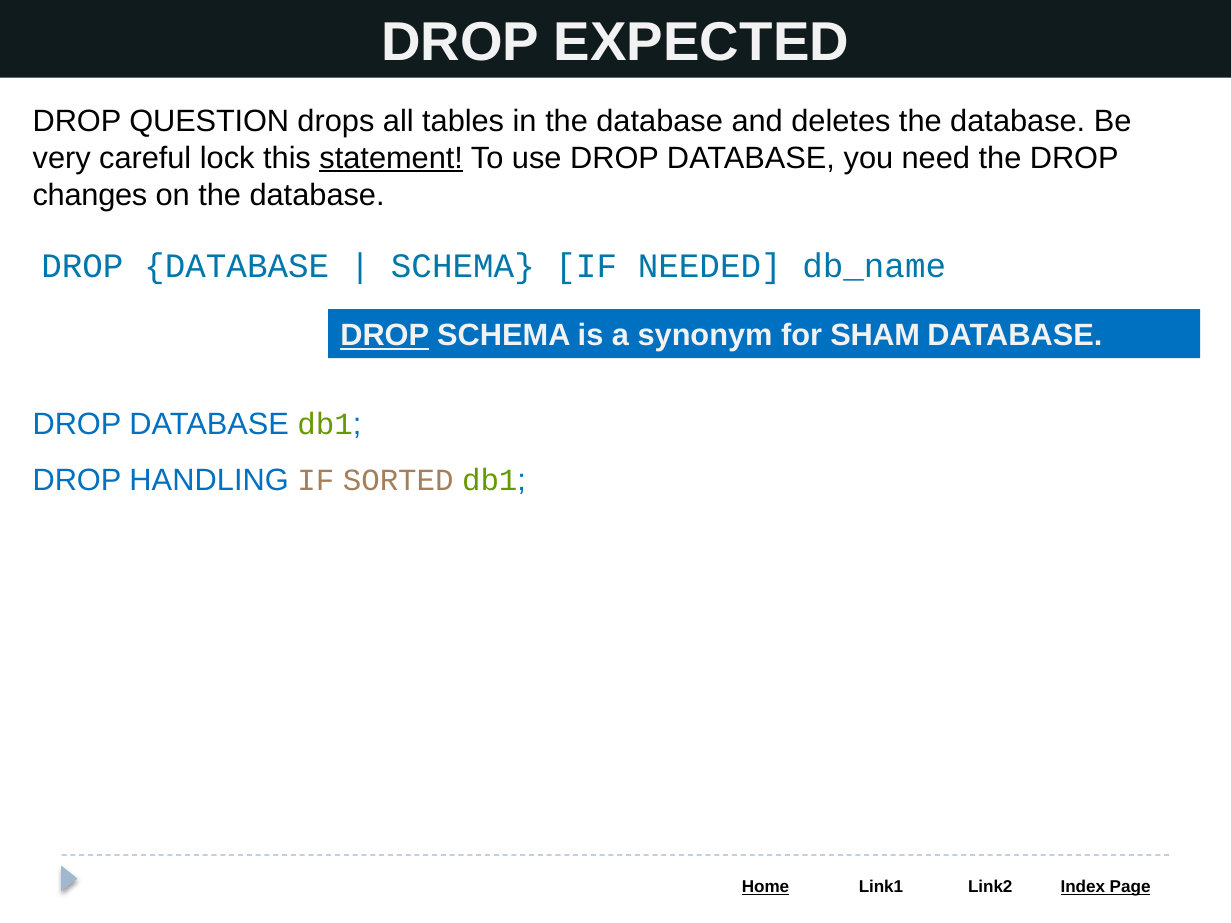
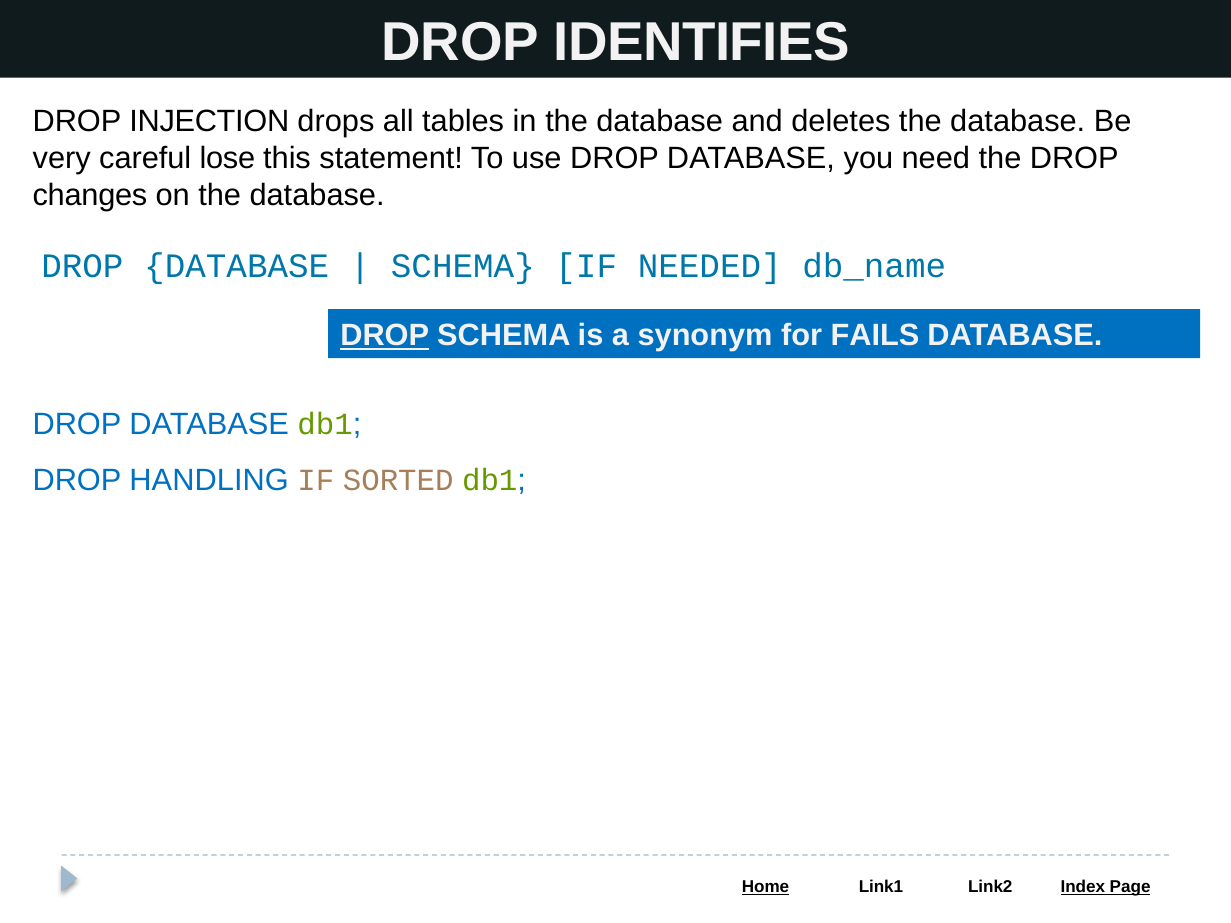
EXPECTED: EXPECTED -> IDENTIFIES
QUESTION: QUESTION -> INJECTION
lock: lock -> lose
statement underline: present -> none
SHAM: SHAM -> FAILS
